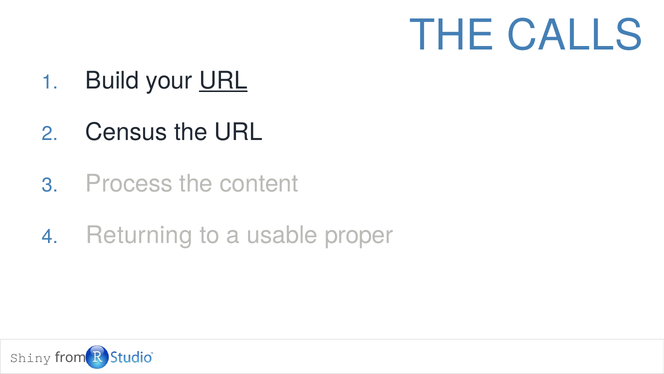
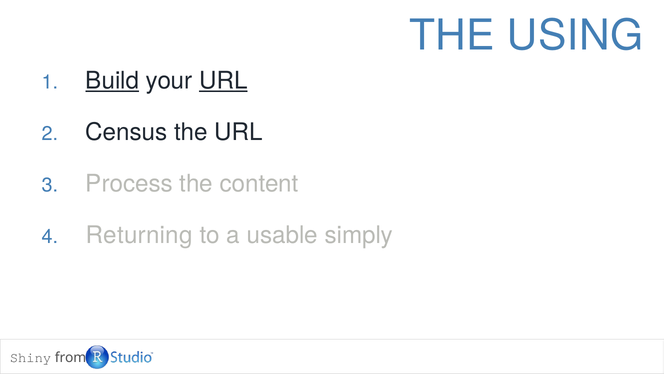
CALLS: CALLS -> USING
Build underline: none -> present
proper: proper -> simply
